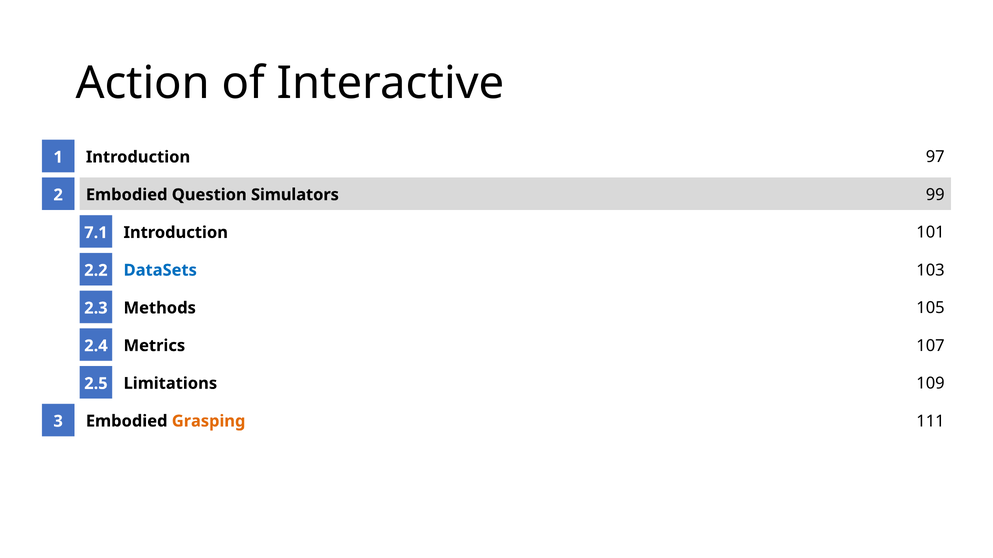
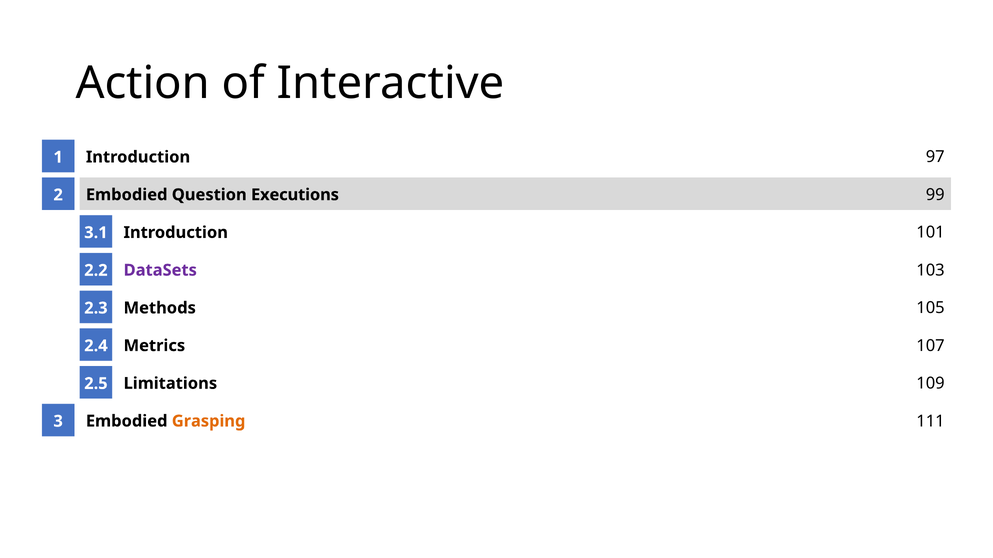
Simulators: Simulators -> Executions
7.1: 7.1 -> 3.1
DataSets colour: blue -> purple
